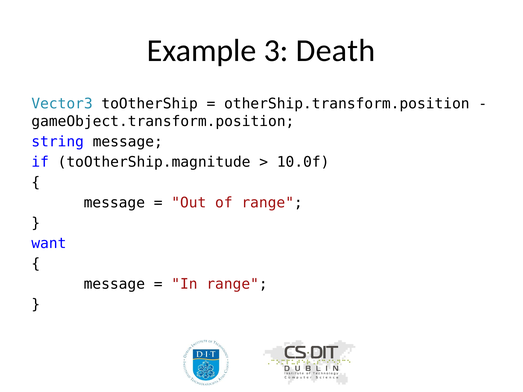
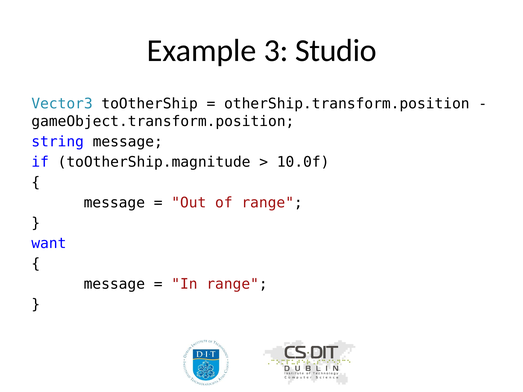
Death: Death -> Studio
